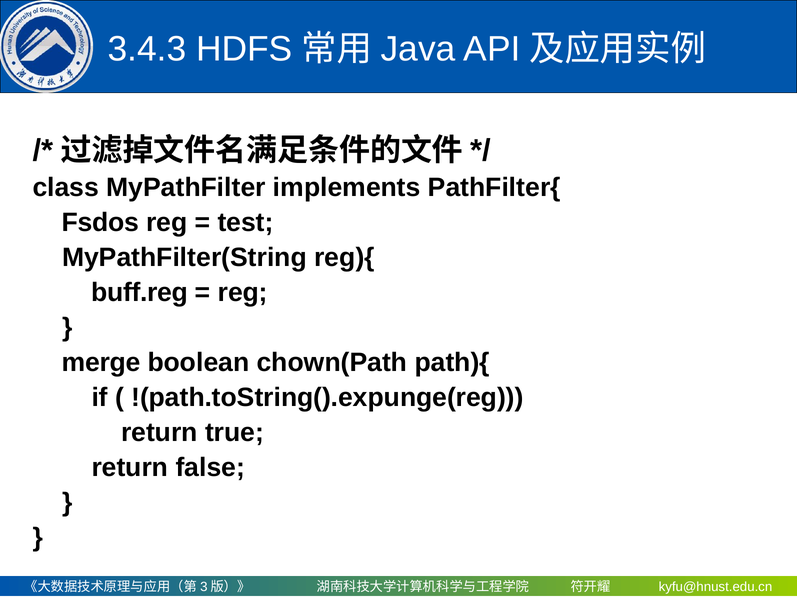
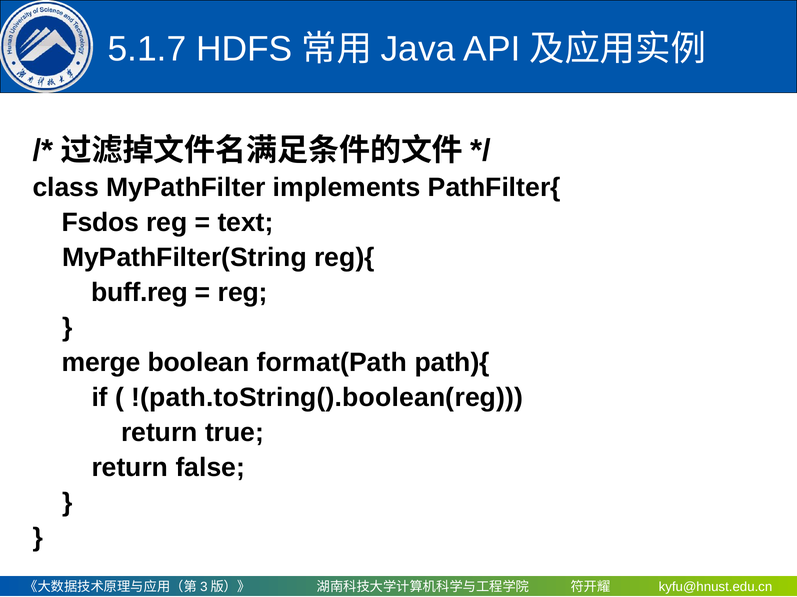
3.4.3: 3.4.3 -> 5.1.7
test: test -> text
chown(Path: chown(Path -> format(Path
!(path.toString().expunge(reg: !(path.toString().expunge(reg -> !(path.toString().boolean(reg
